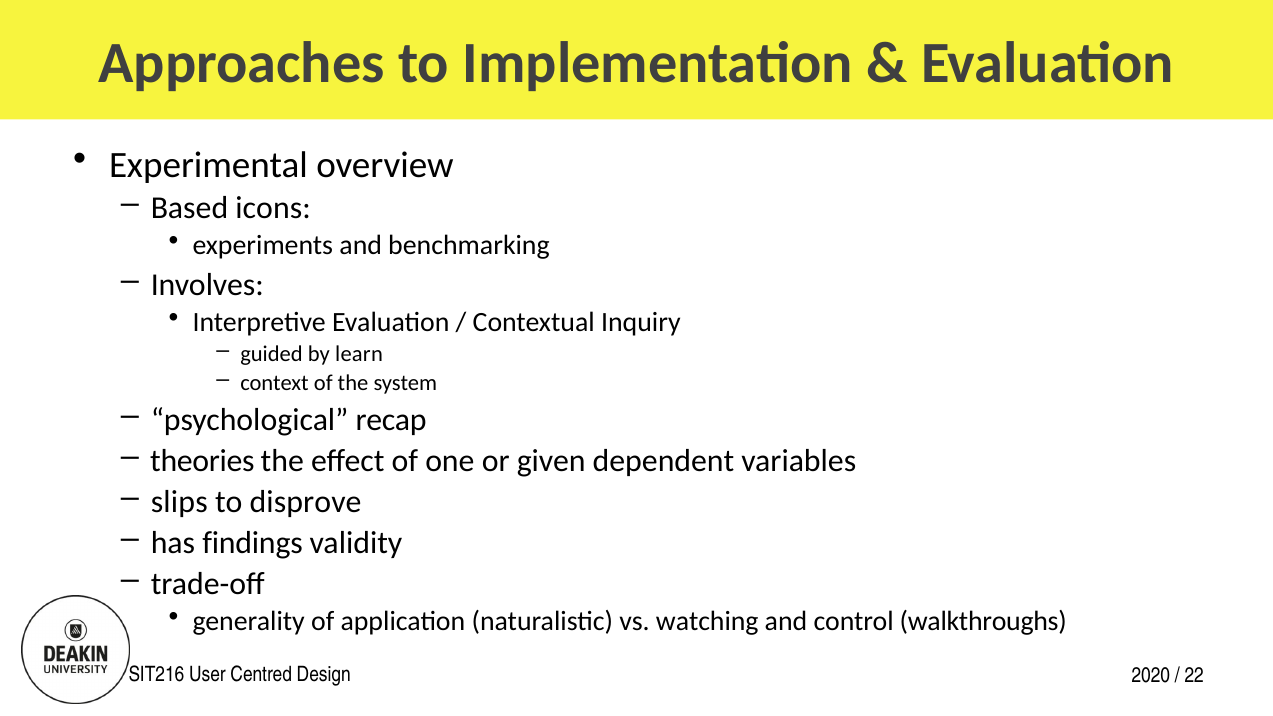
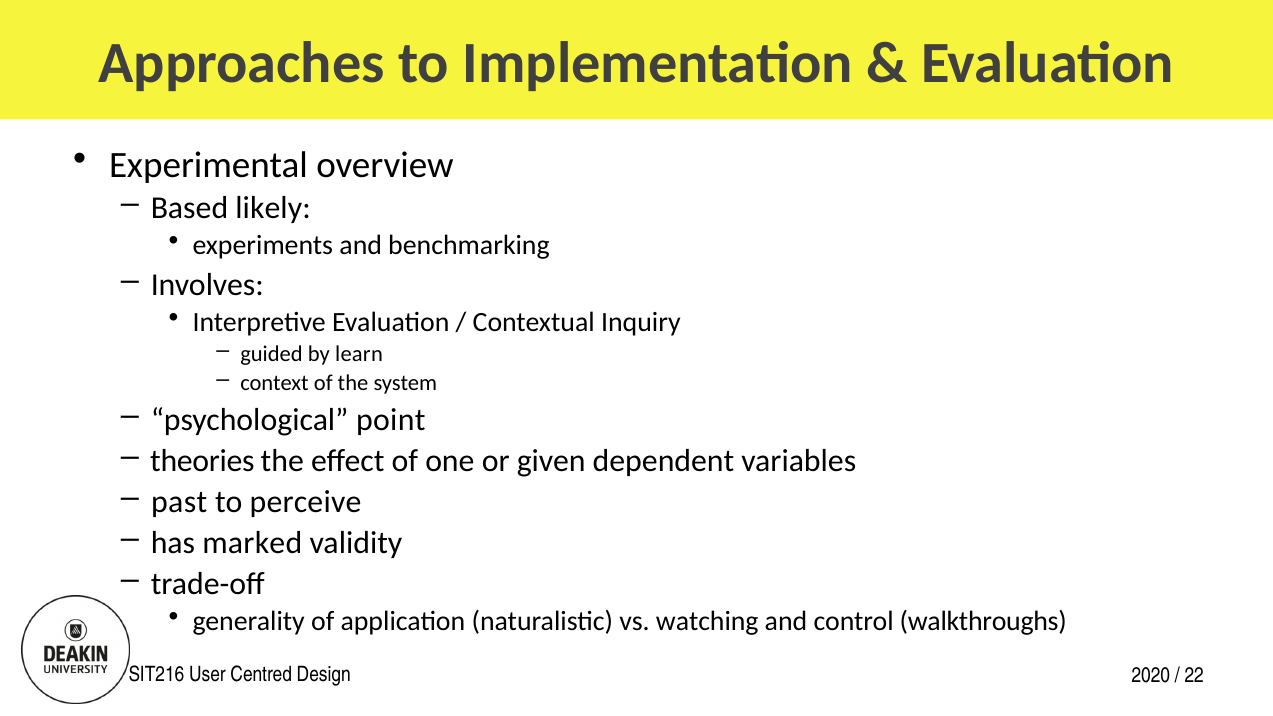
icons: icons -> likely
recap: recap -> point
slips: slips -> past
disprove: disprove -> perceive
findings: findings -> marked
